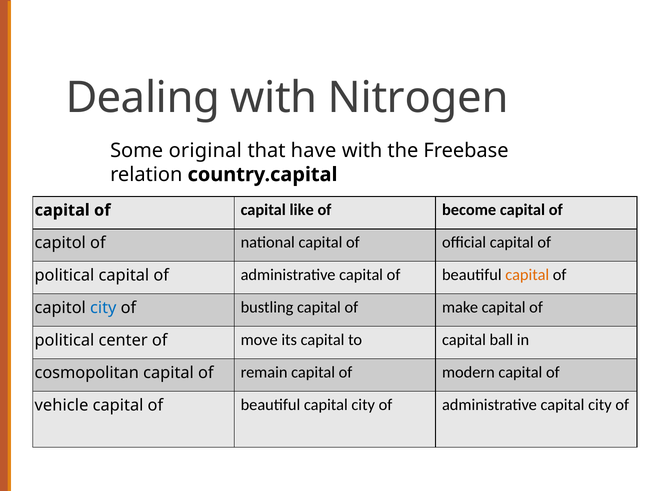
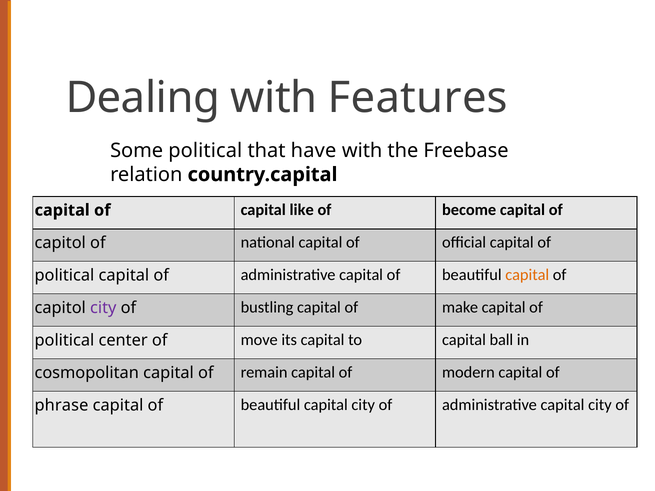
Nitrogen: Nitrogen -> Features
Some original: original -> political
city at (103, 308) colour: blue -> purple
vehicle: vehicle -> phrase
